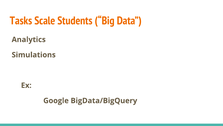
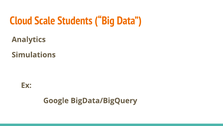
Tasks: Tasks -> Cloud
